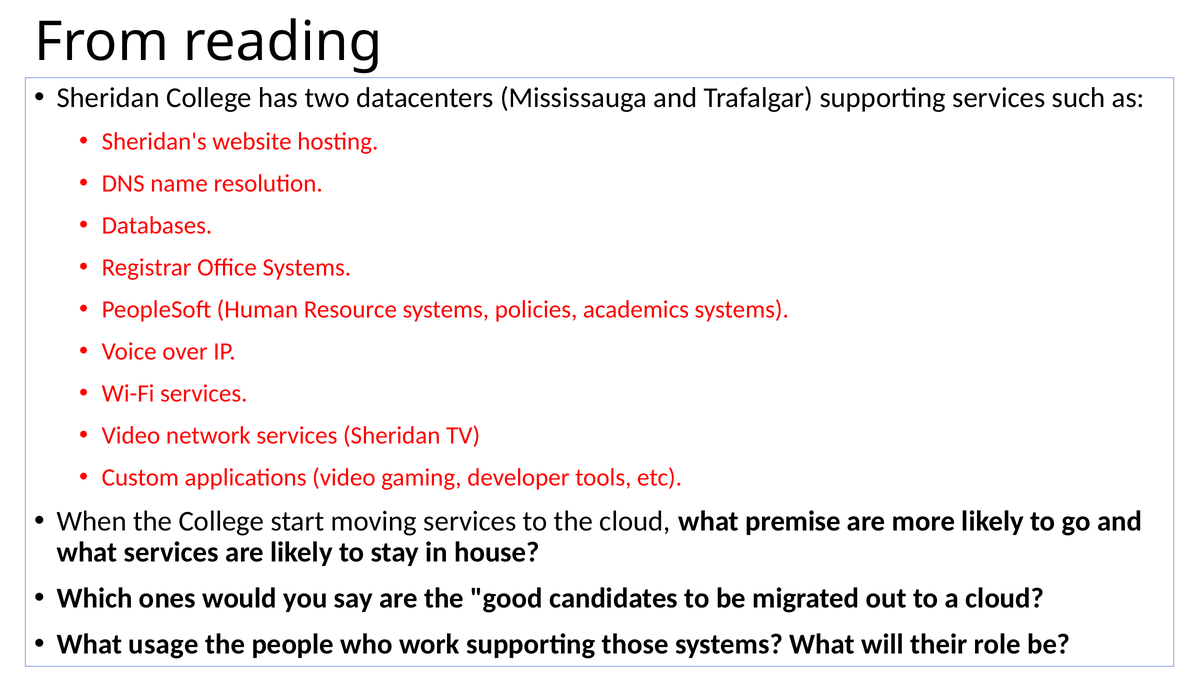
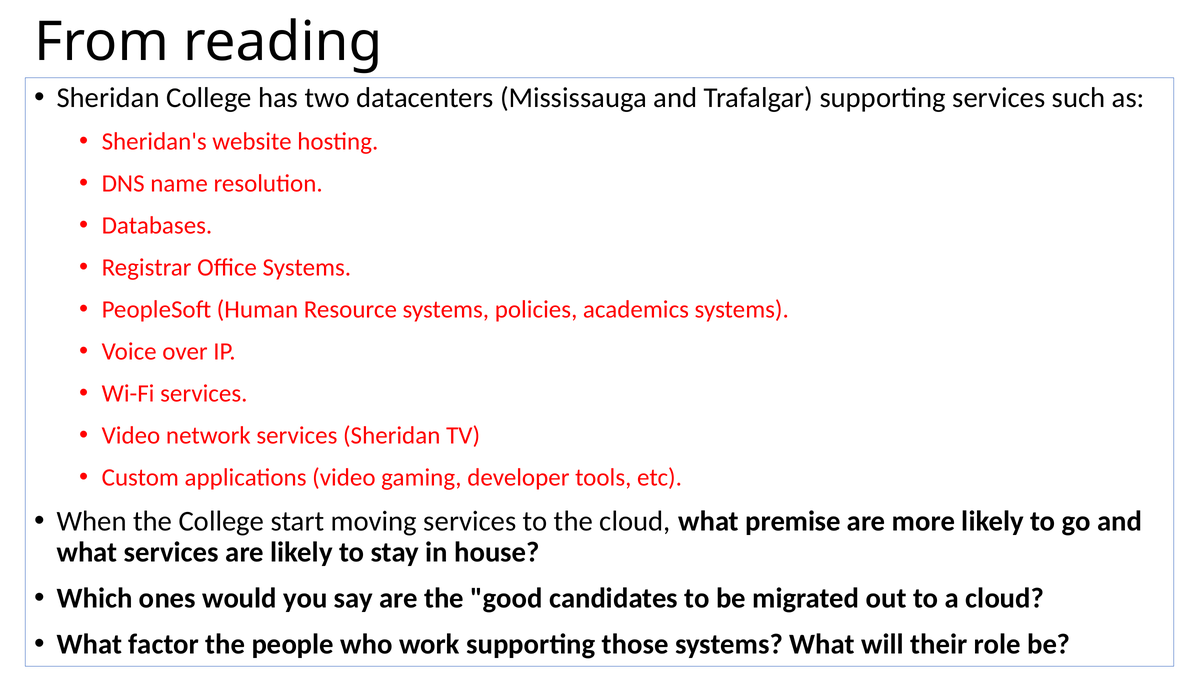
usage: usage -> factor
